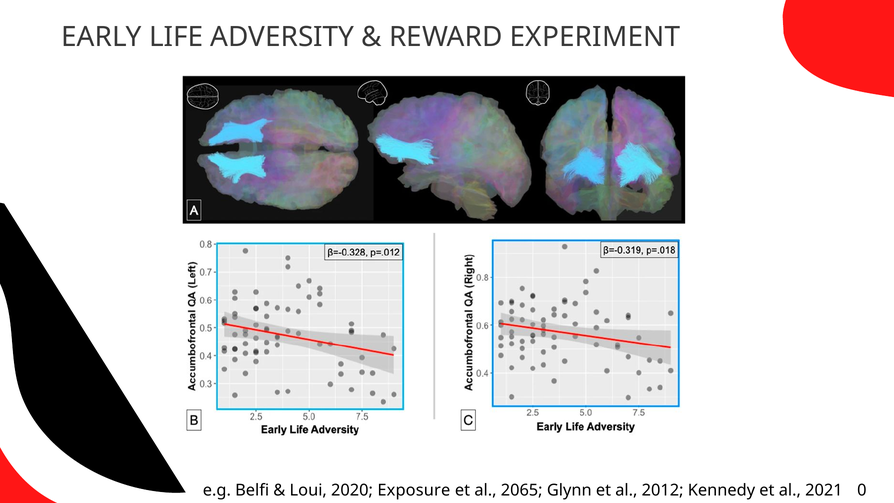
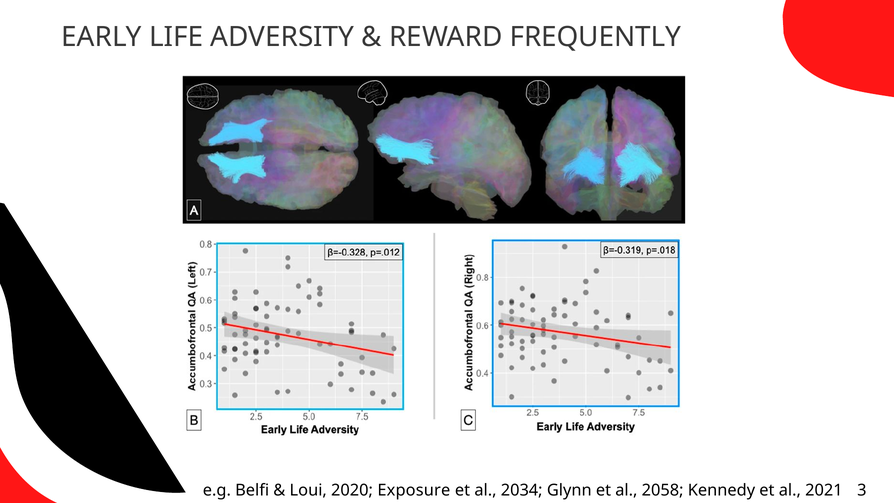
EXPERIMENT: EXPERIMENT -> FREQUENTLY
2065: 2065 -> 2034
2012: 2012 -> 2058
0: 0 -> 3
